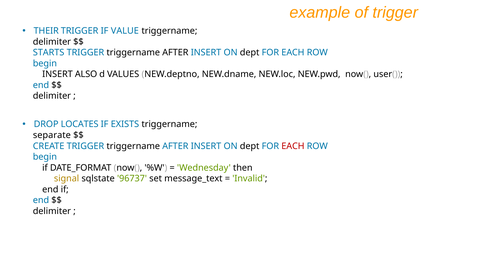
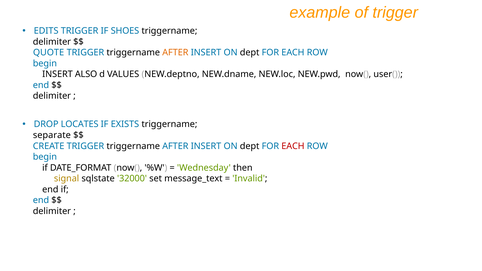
THEIR: THEIR -> EDITS
VALUE: VALUE -> SHOES
STARTS: STARTS -> QUOTE
AFTER at (175, 53) colour: black -> orange
96737: 96737 -> 32000
